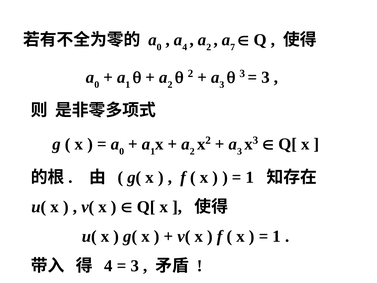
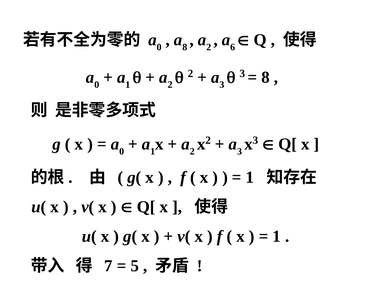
4 at (185, 47): 4 -> 8
7: 7 -> 6
3 at (266, 77): 3 -> 8
4 at (108, 266): 4 -> 7
3 at (135, 266): 3 -> 5
